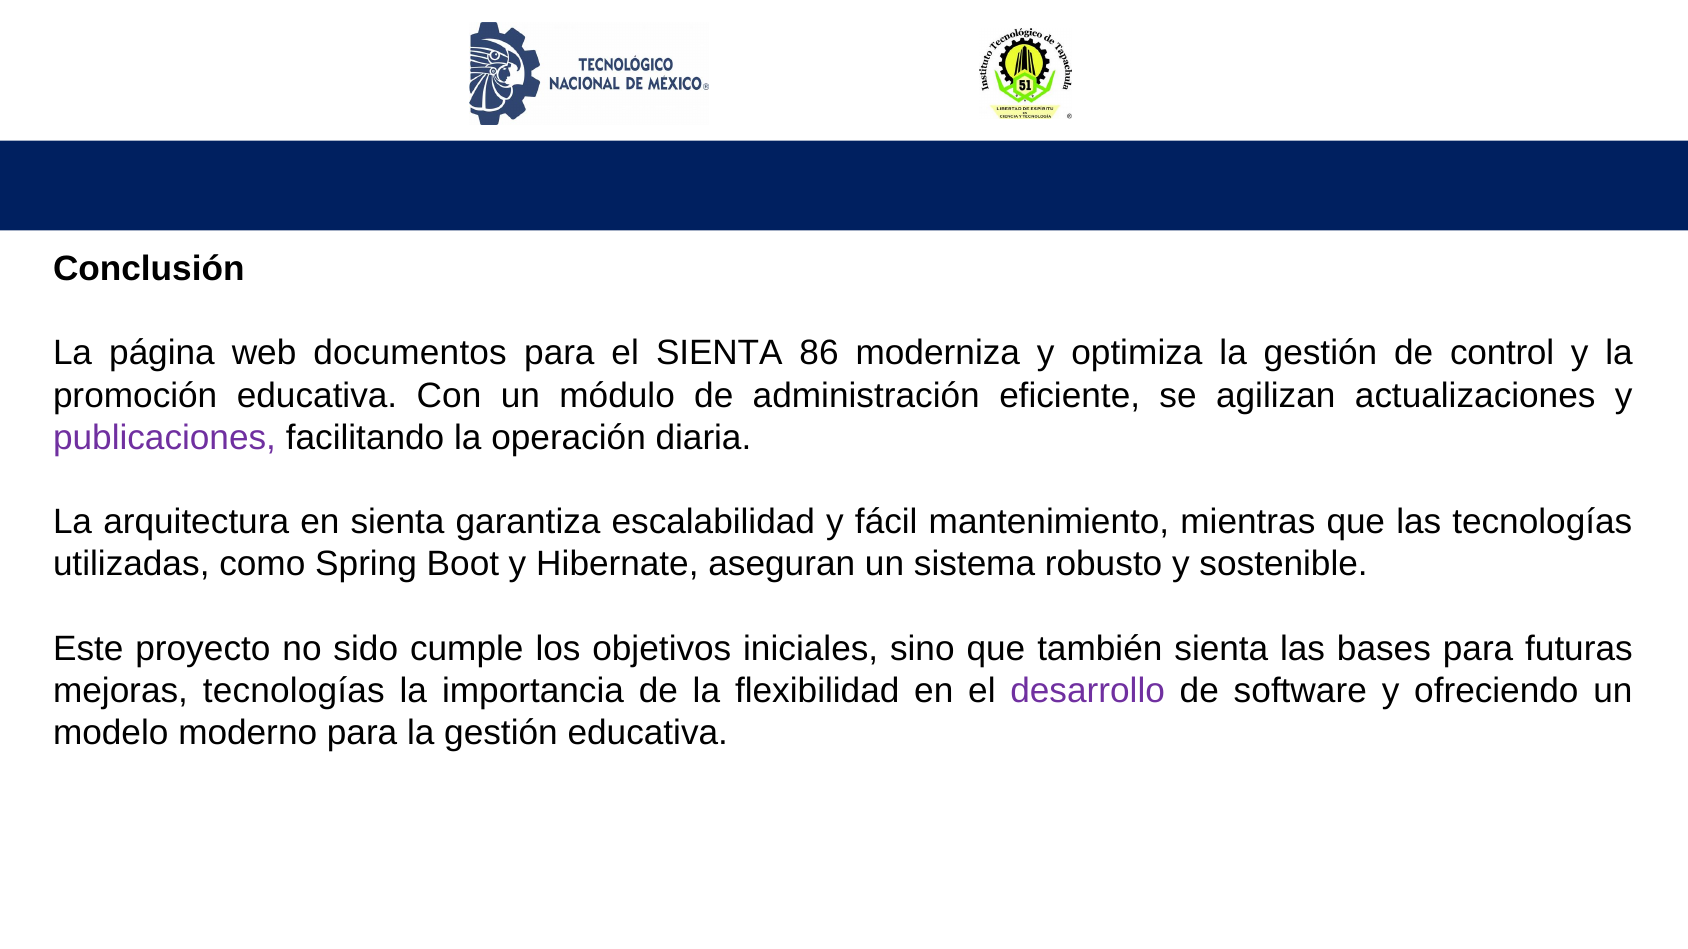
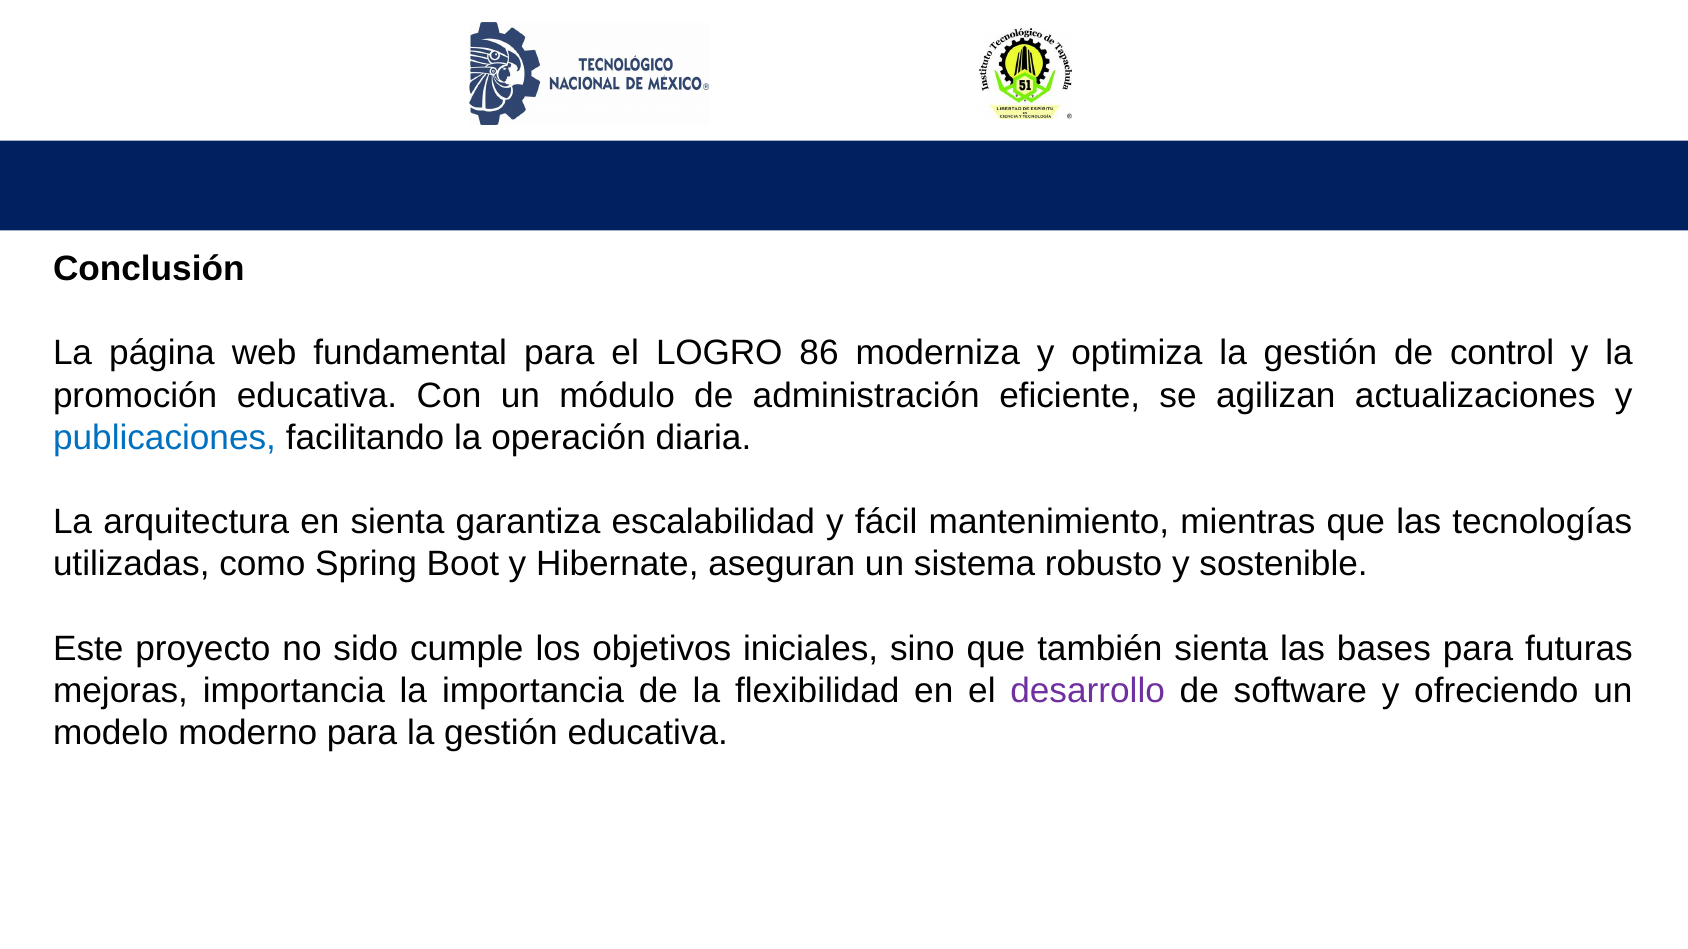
documentos: documentos -> fundamental
el SIENTA: SIENTA -> LOGRO
publicaciones colour: purple -> blue
mejoras tecnologías: tecnologías -> importancia
